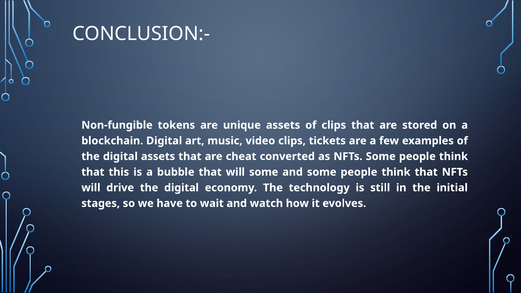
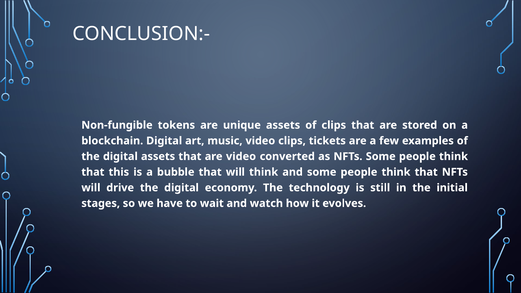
are cheat: cheat -> video
will some: some -> think
